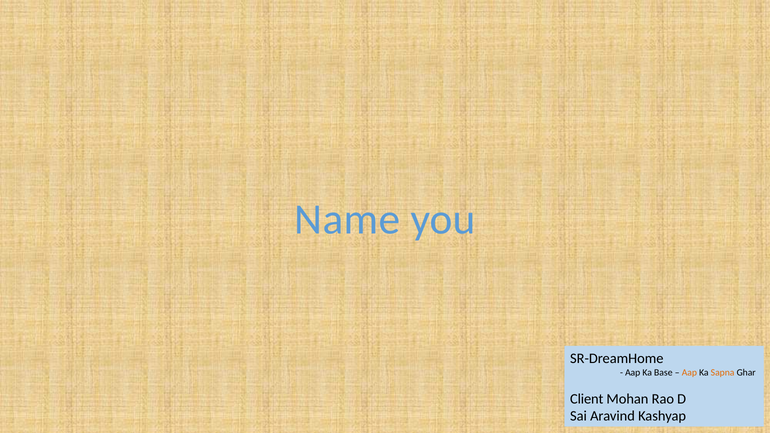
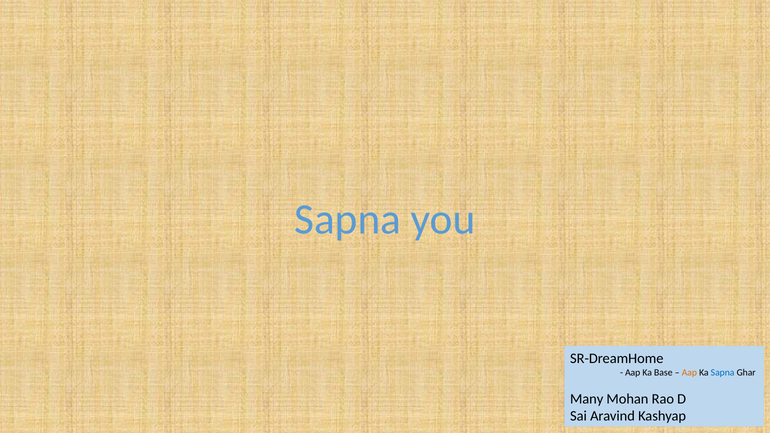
Name at (347, 219): Name -> Sapna
Sapna at (723, 373) colour: orange -> blue
Client: Client -> Many
